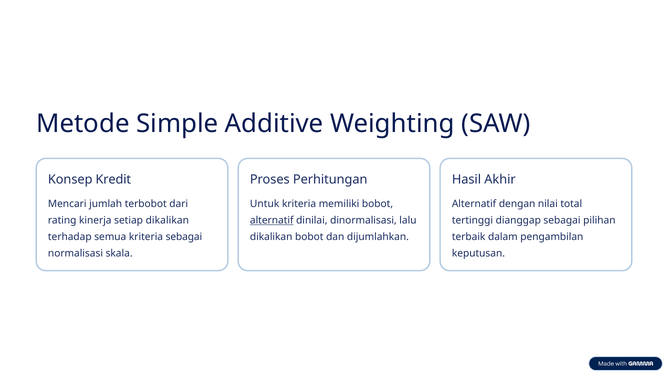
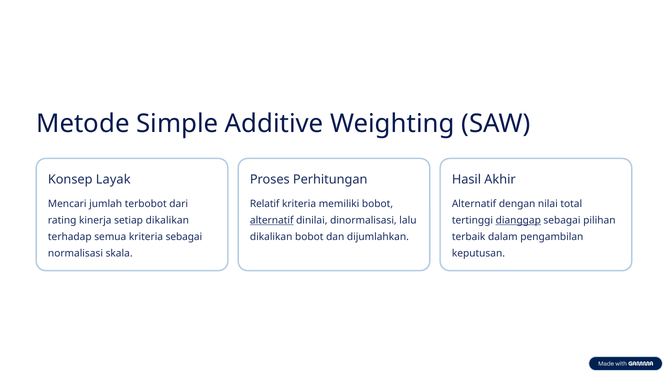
Kredit: Kredit -> Layak
Untuk: Untuk -> Relatif
dianggap underline: none -> present
